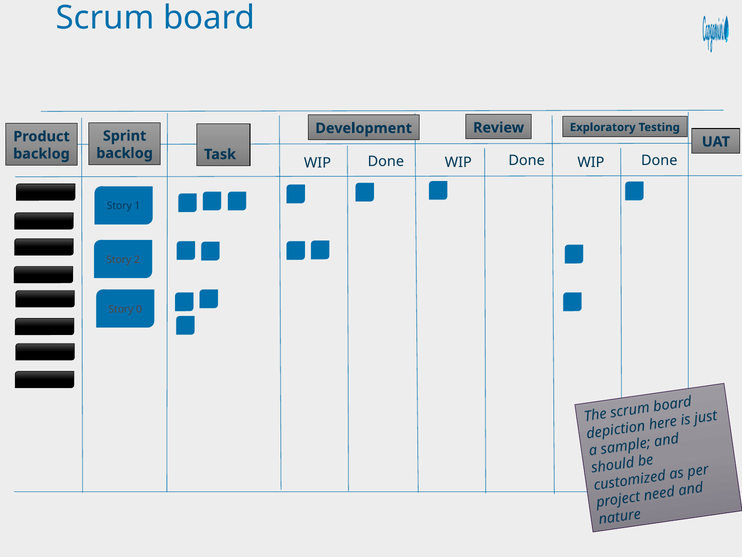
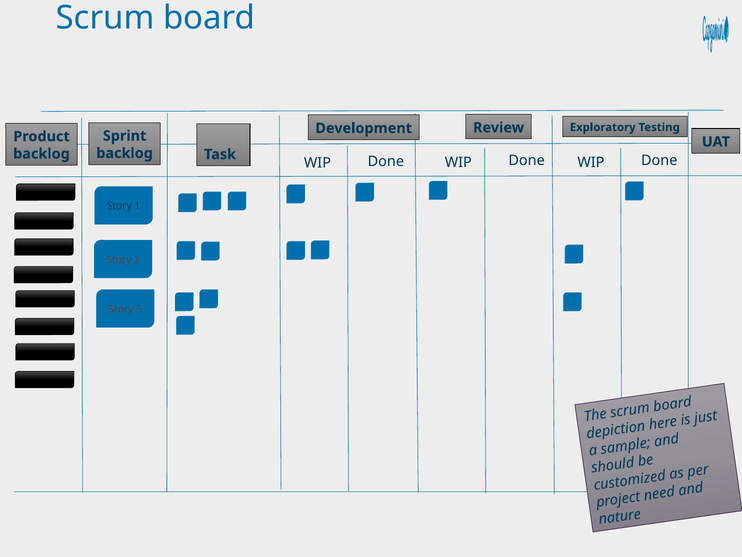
0: 0 -> 5
